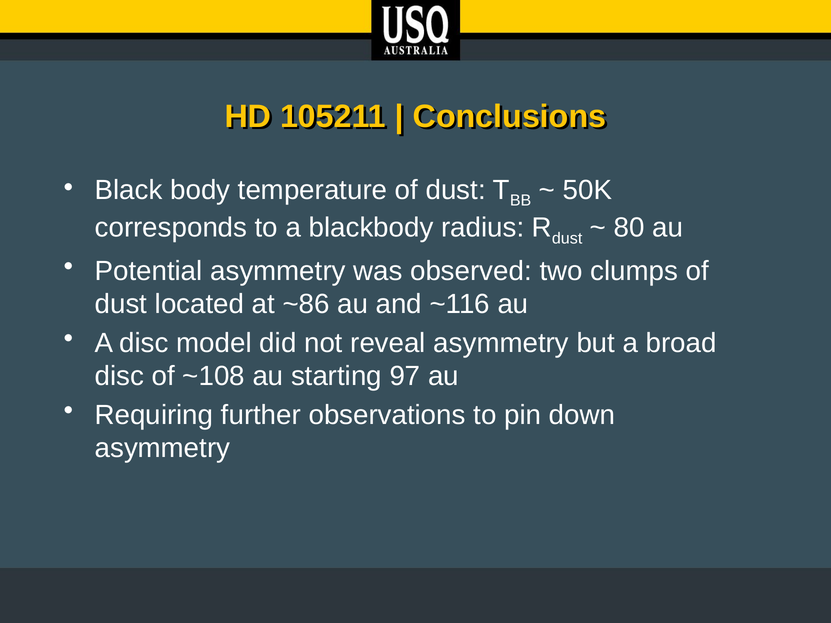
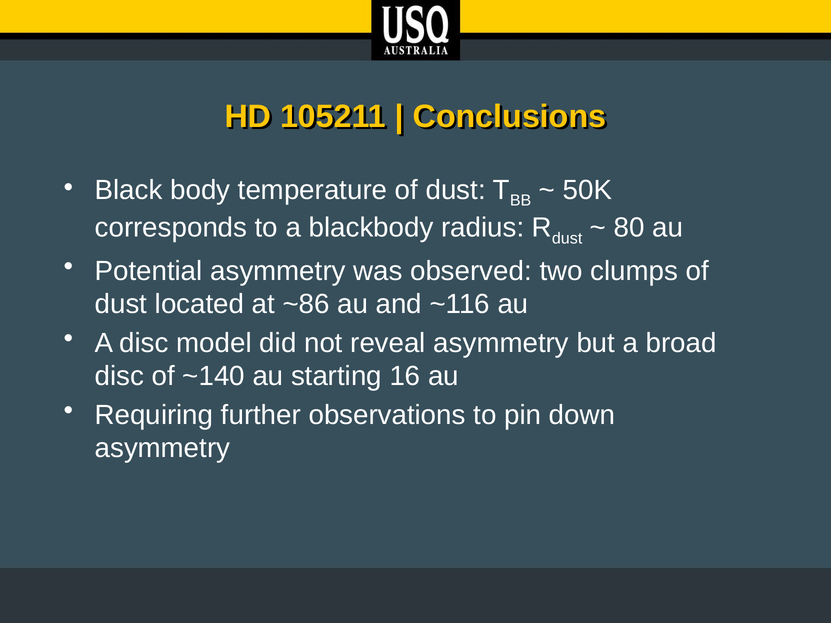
~108: ~108 -> ~140
97: 97 -> 16
